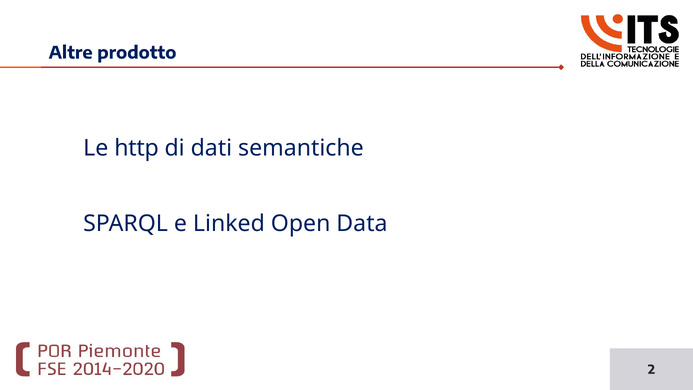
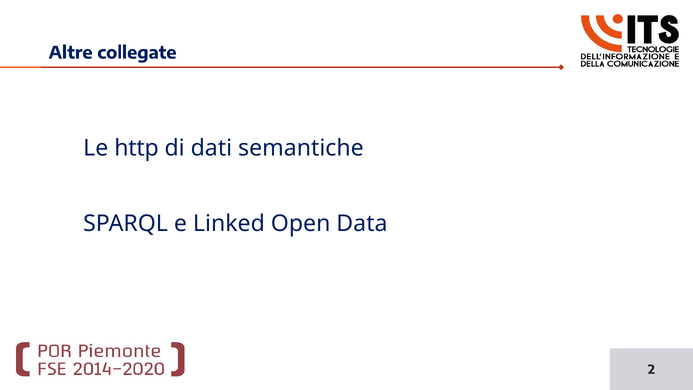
prodotto: prodotto -> collegate
